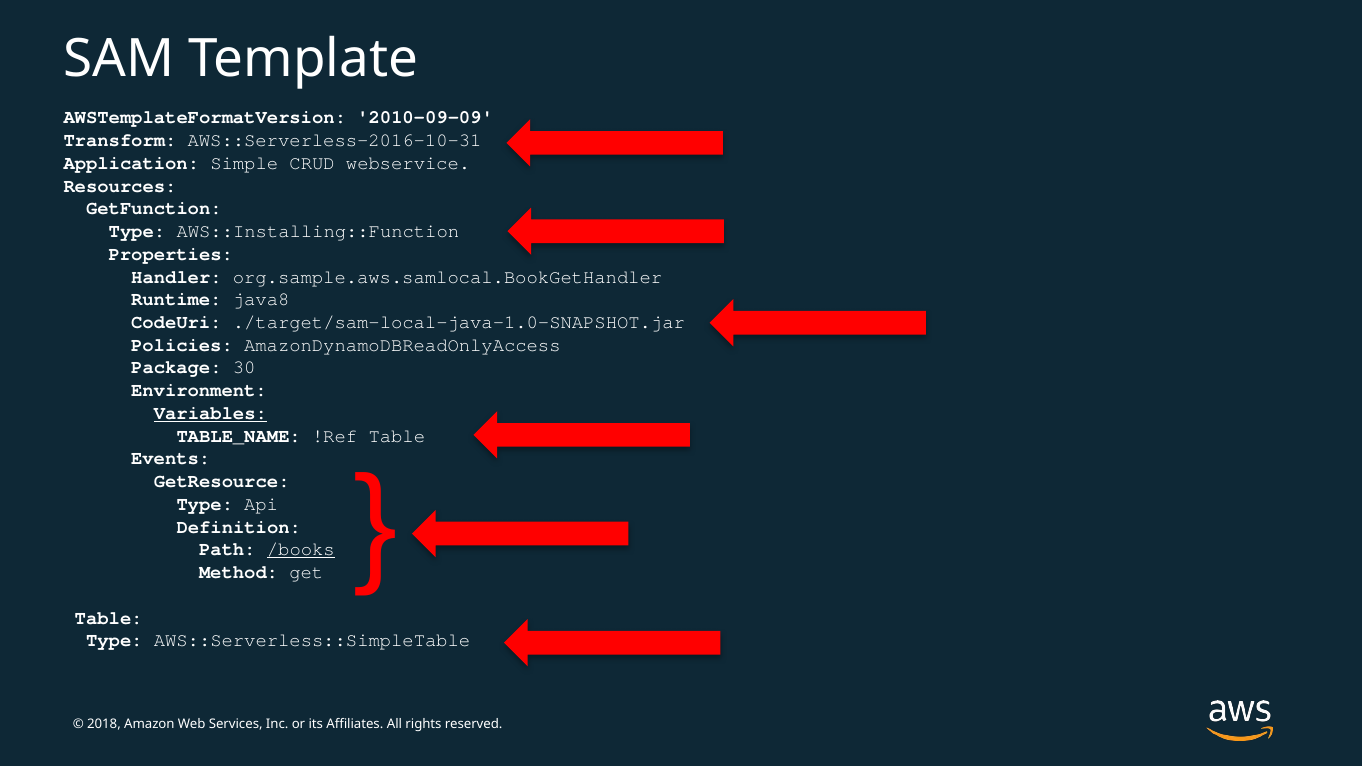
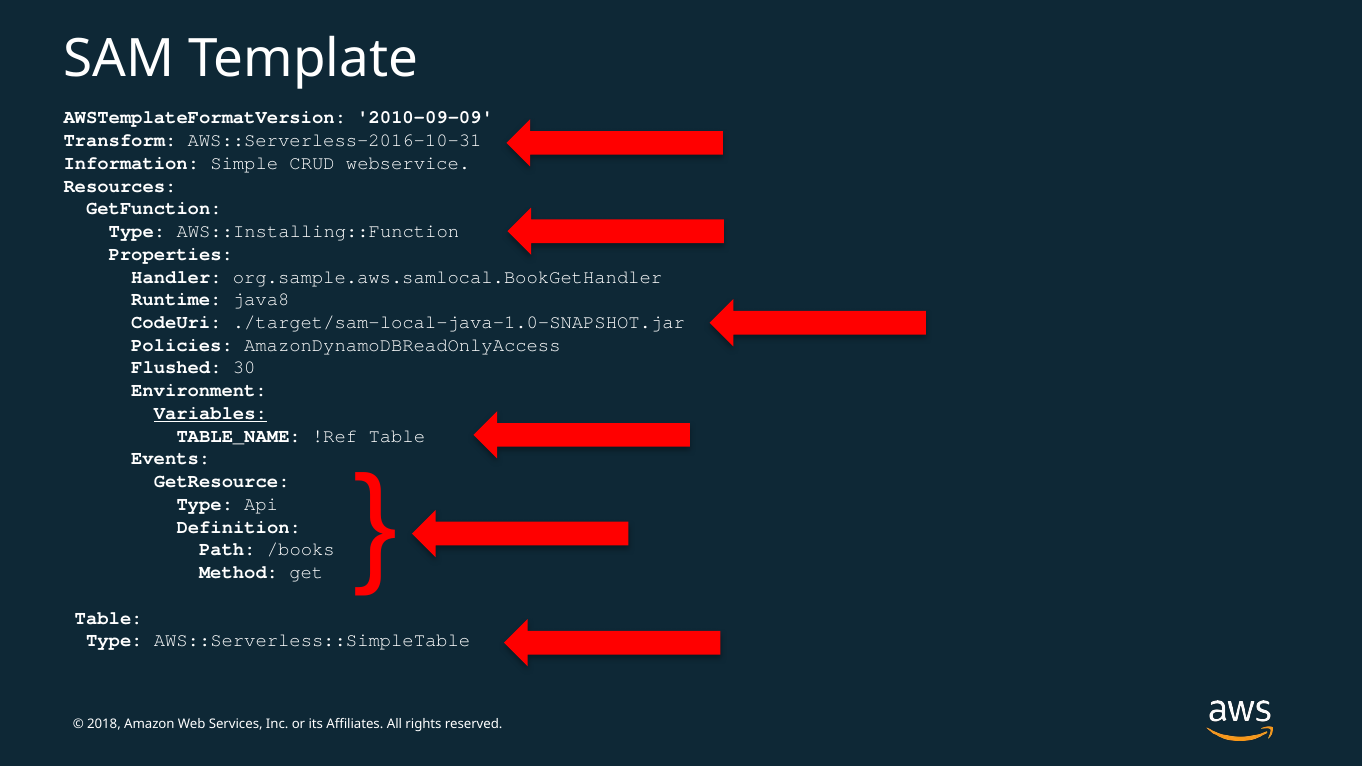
Application: Application -> Information
Package: Package -> Flushed
/books underline: present -> none
